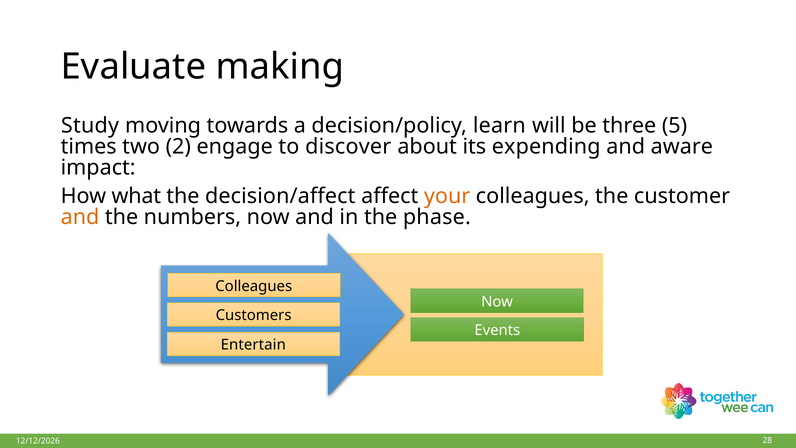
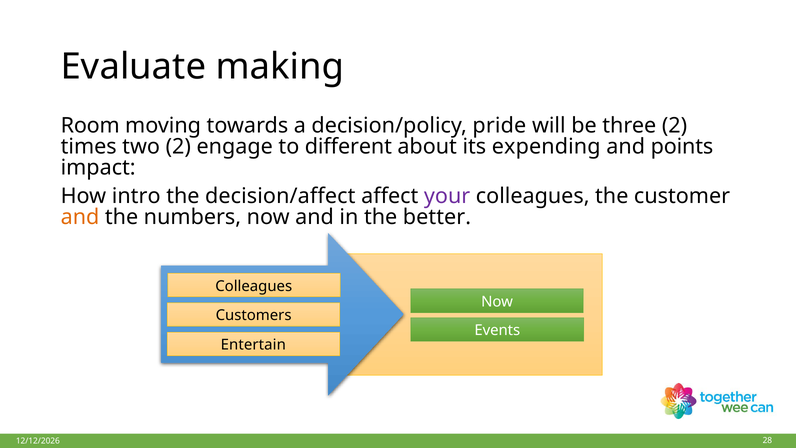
Study: Study -> Room
learn: learn -> pride
three 5: 5 -> 2
discover: discover -> different
aware: aware -> points
what: what -> intro
your colour: orange -> purple
phase: phase -> better
